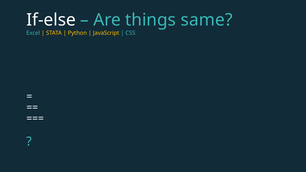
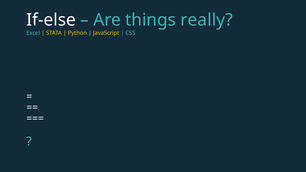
same: same -> really
